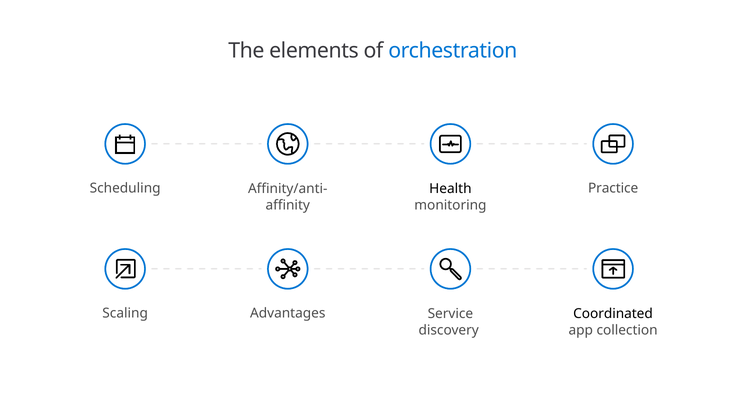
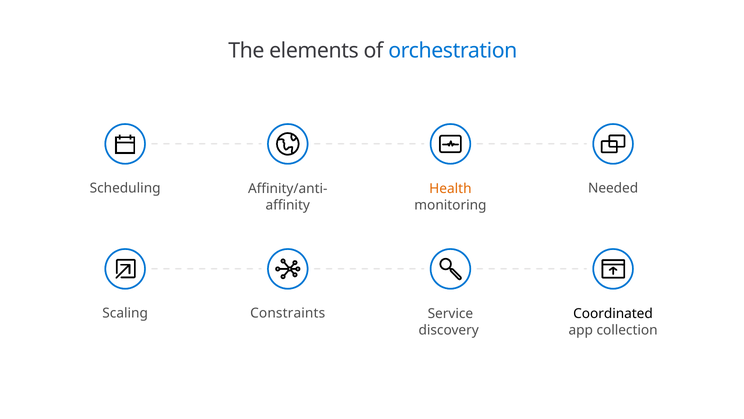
Practice: Practice -> Needed
Health colour: black -> orange
Advantages: Advantages -> Constraints
